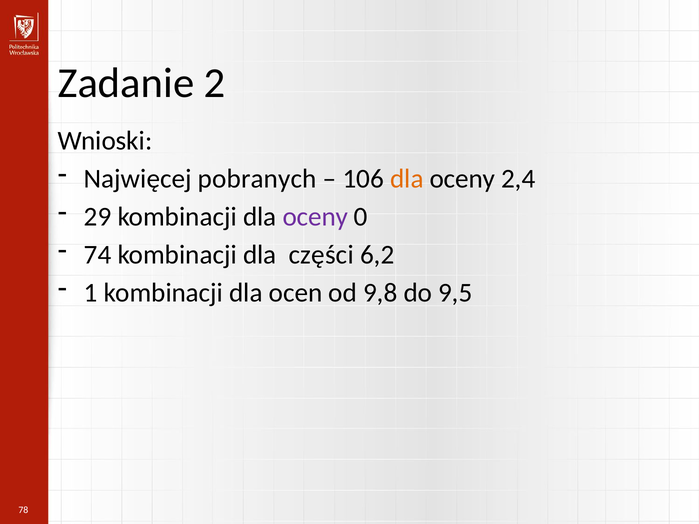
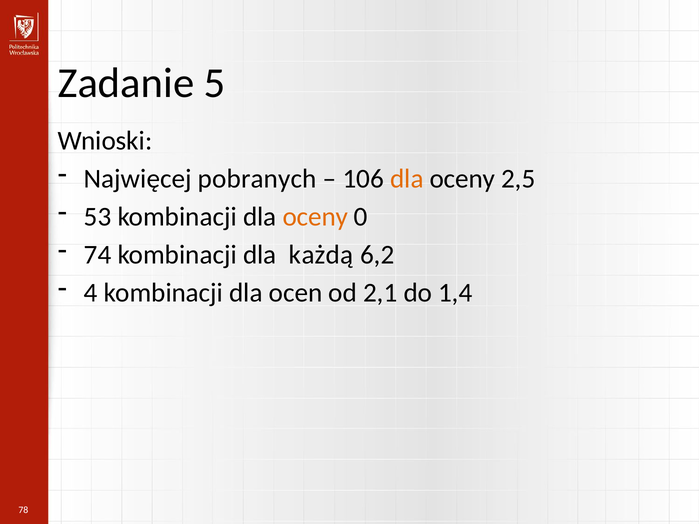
2: 2 -> 5
2,4: 2,4 -> 2,5
29: 29 -> 53
oceny at (315, 217) colour: purple -> orange
części: części -> każdą
1: 1 -> 4
9,8: 9,8 -> 2,1
9,5: 9,5 -> 1,4
